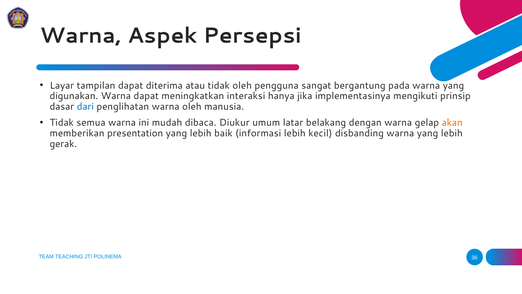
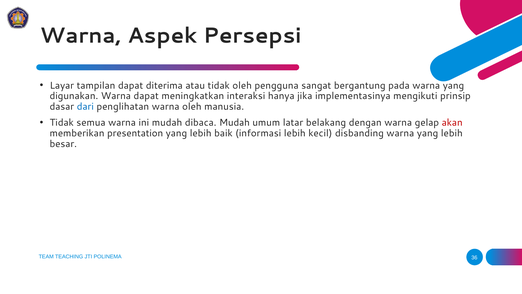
dibaca Diukur: Diukur -> Mudah
akan colour: orange -> red
gerak: gerak -> besar
